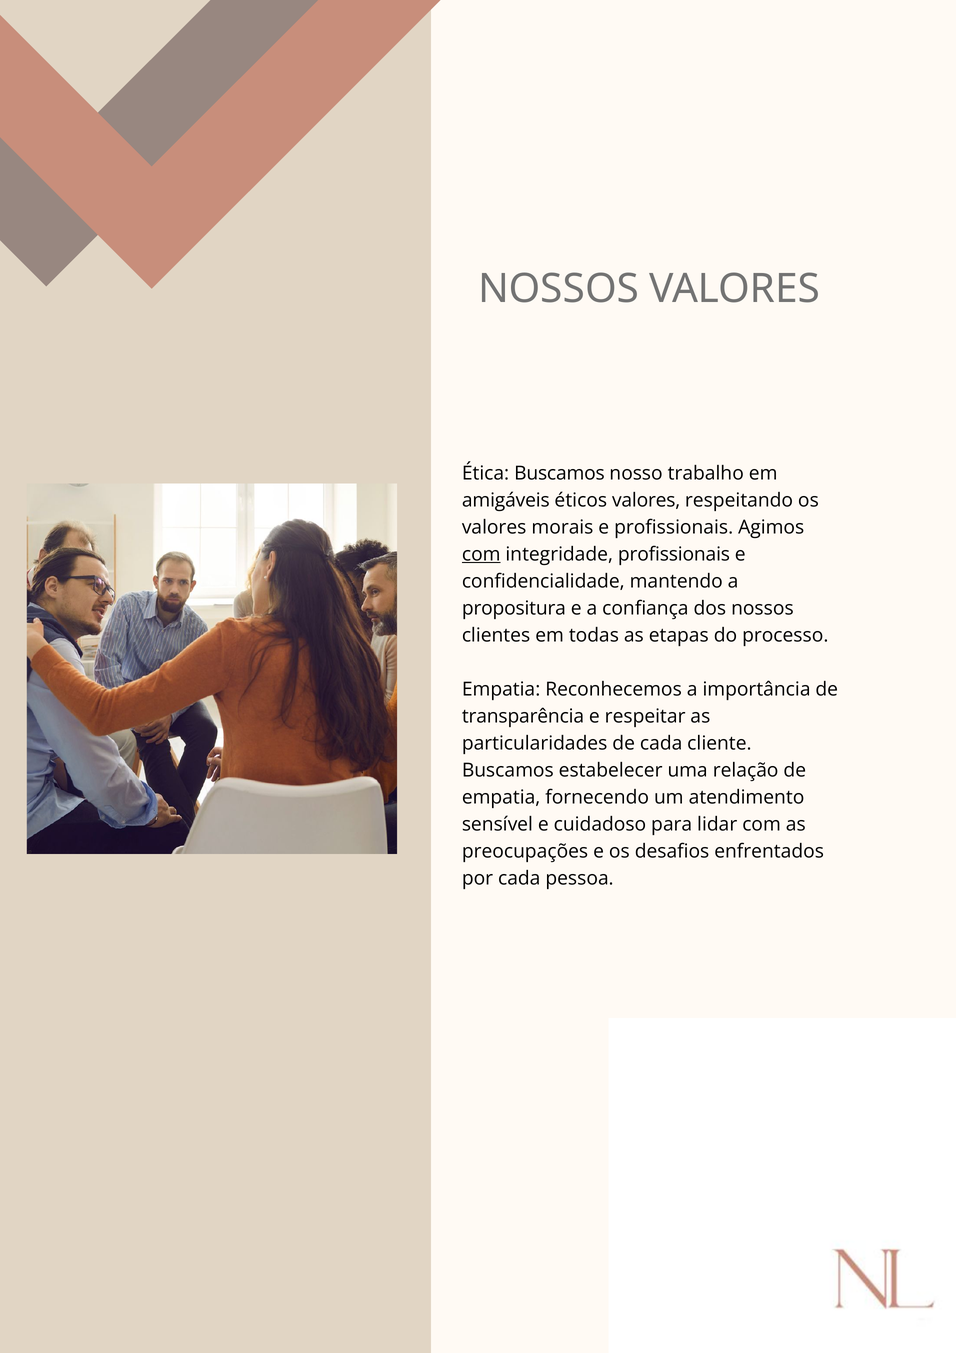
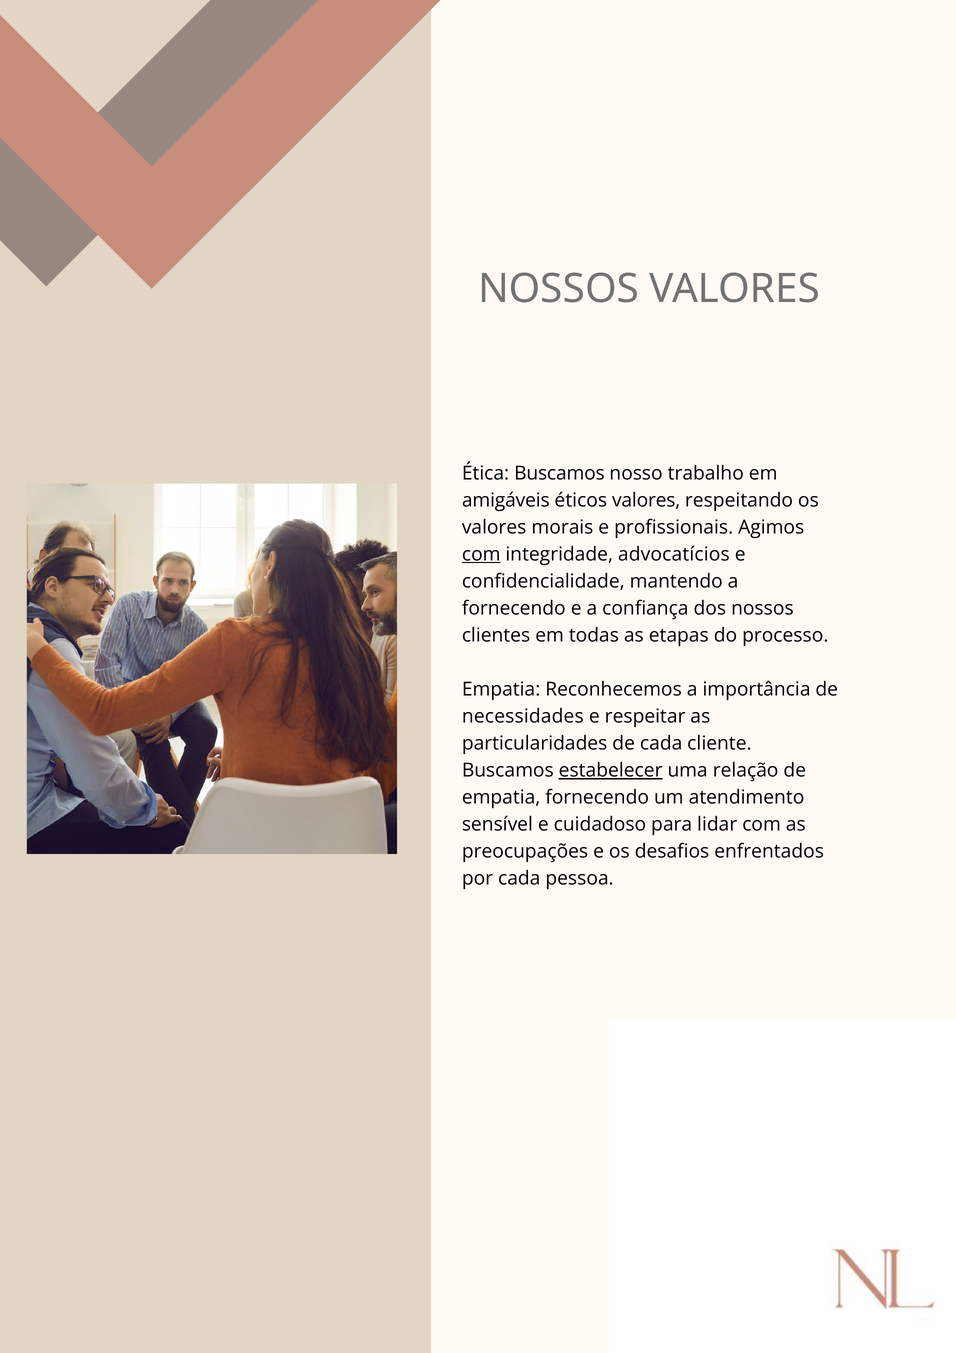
integridade profissionais: profissionais -> advocatícios
propositura at (514, 608): propositura -> fornecendo
transparência: transparência -> necessidades
estabelecer underline: none -> present
